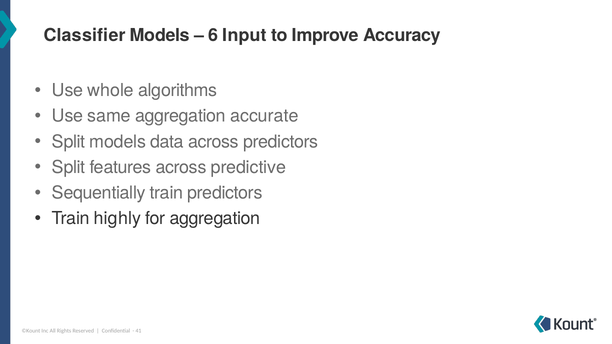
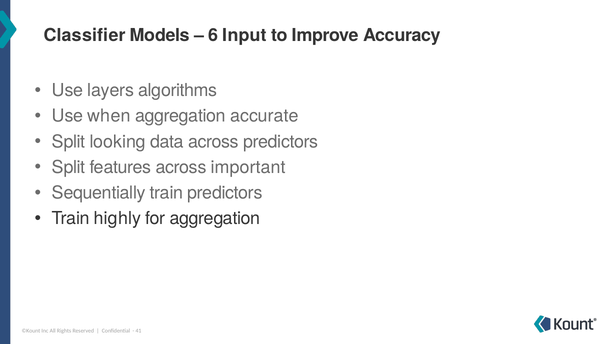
whole: whole -> layers
same: same -> when
Split models: models -> looking
predictive: predictive -> important
